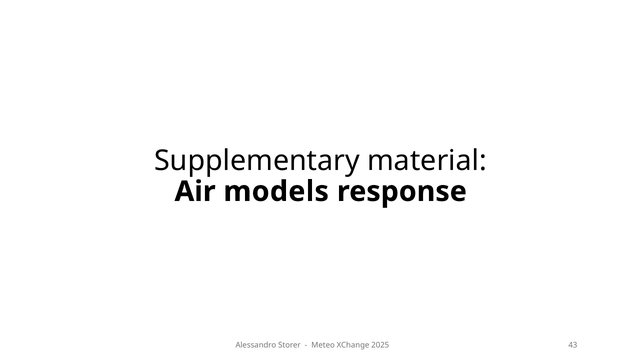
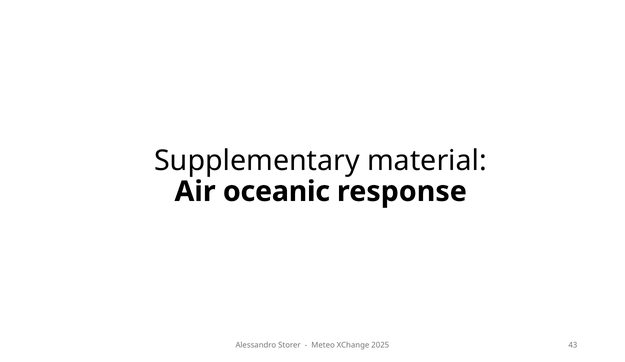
models: models -> oceanic
